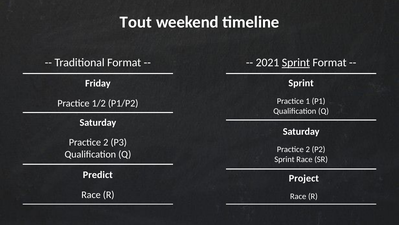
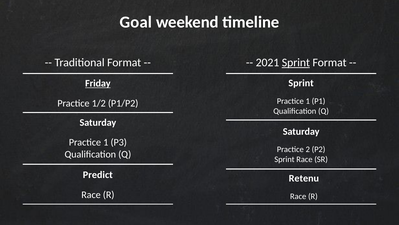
Tout: Tout -> Goal
Friday underline: none -> present
2 at (106, 142): 2 -> 1
Project: Project -> Retenu
